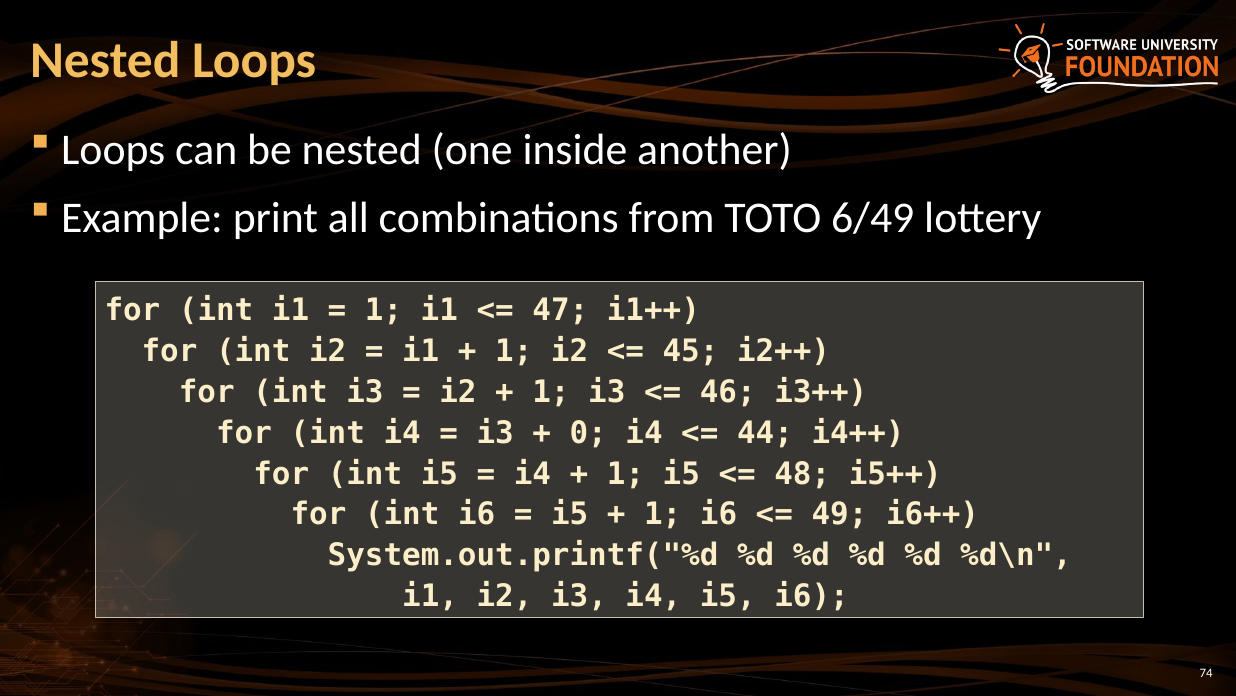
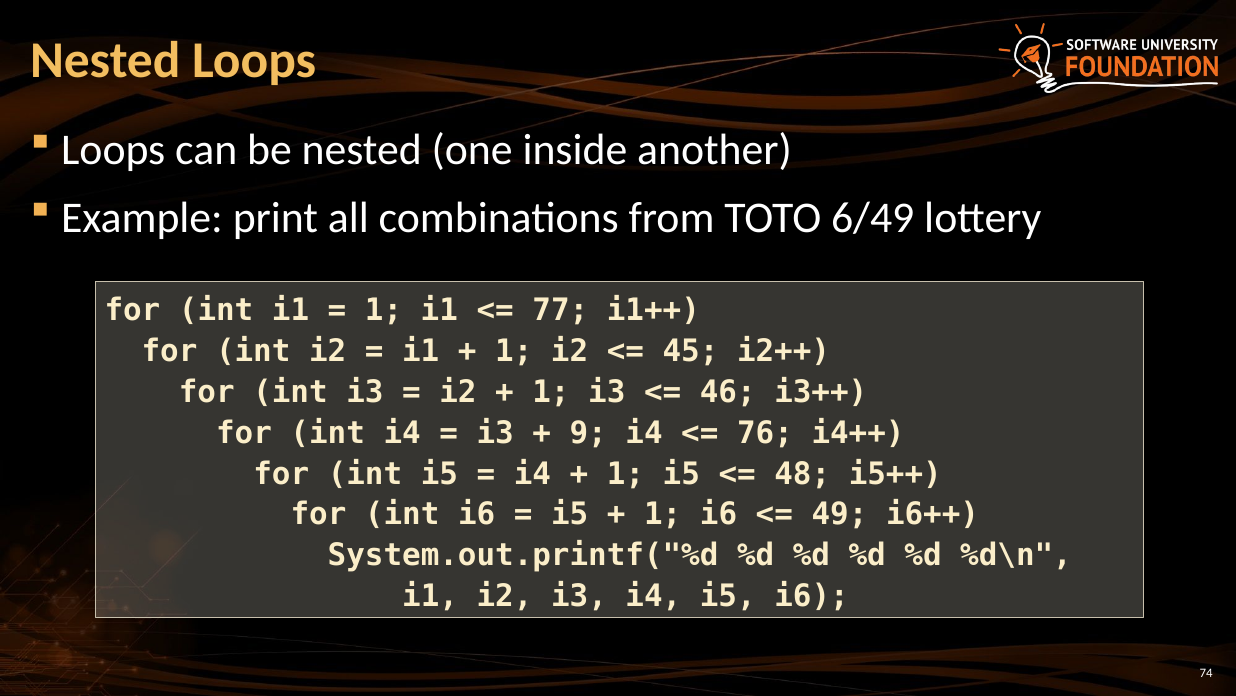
47: 47 -> 77
0: 0 -> 9
44: 44 -> 76
